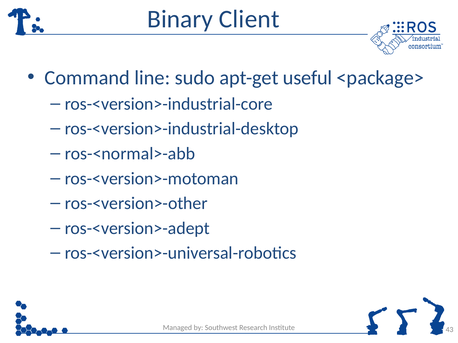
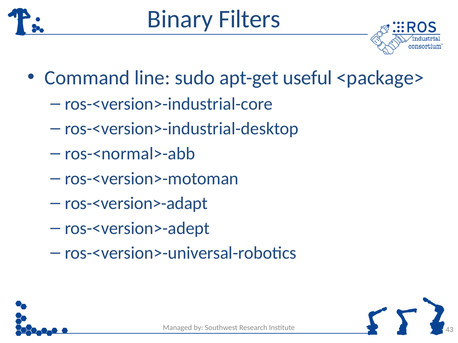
Client: Client -> Filters
ros-<version>-other: ros-<version>-other -> ros-<version>-adapt
